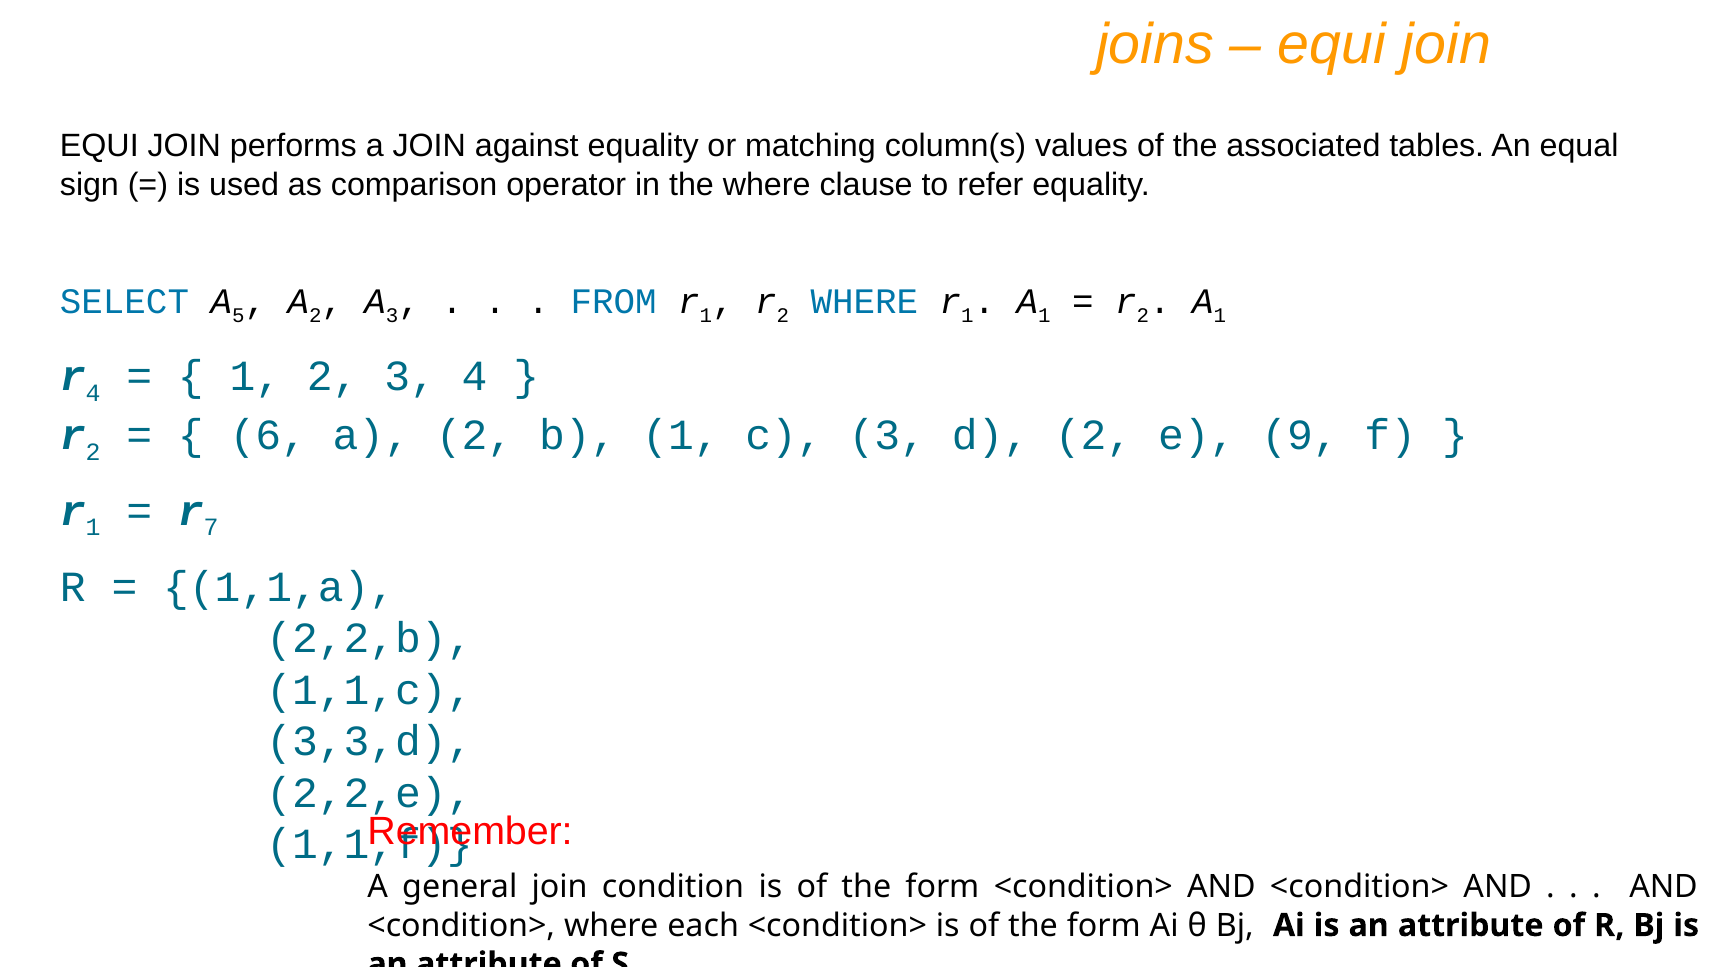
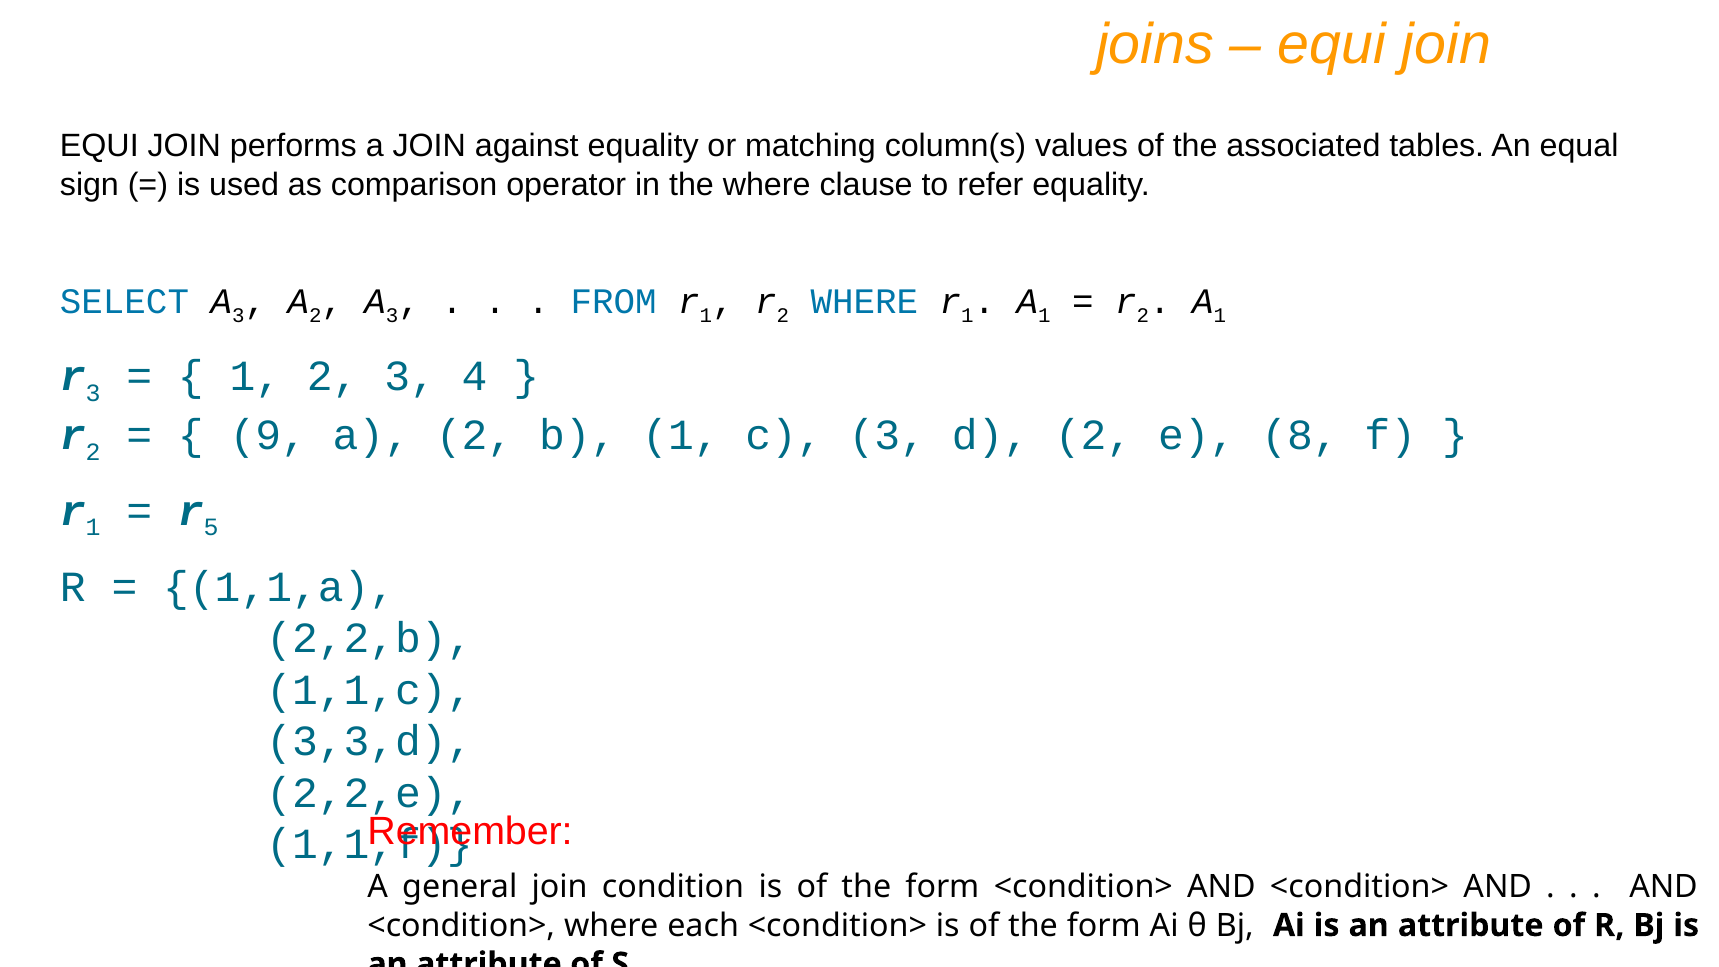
SELECT A 5: 5 -> 3
r 4: 4 -> 3
6: 6 -> 9
9: 9 -> 8
7: 7 -> 5
